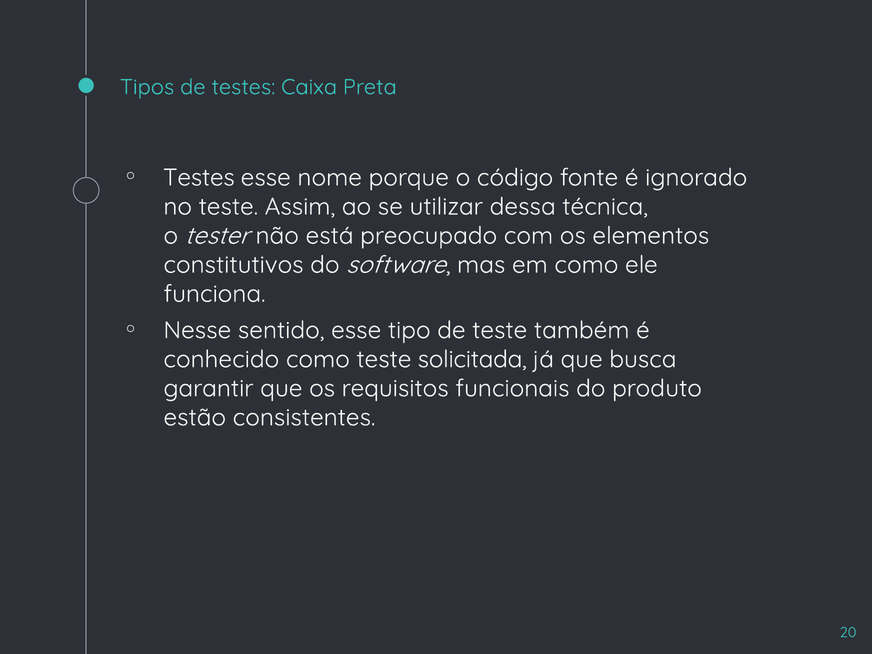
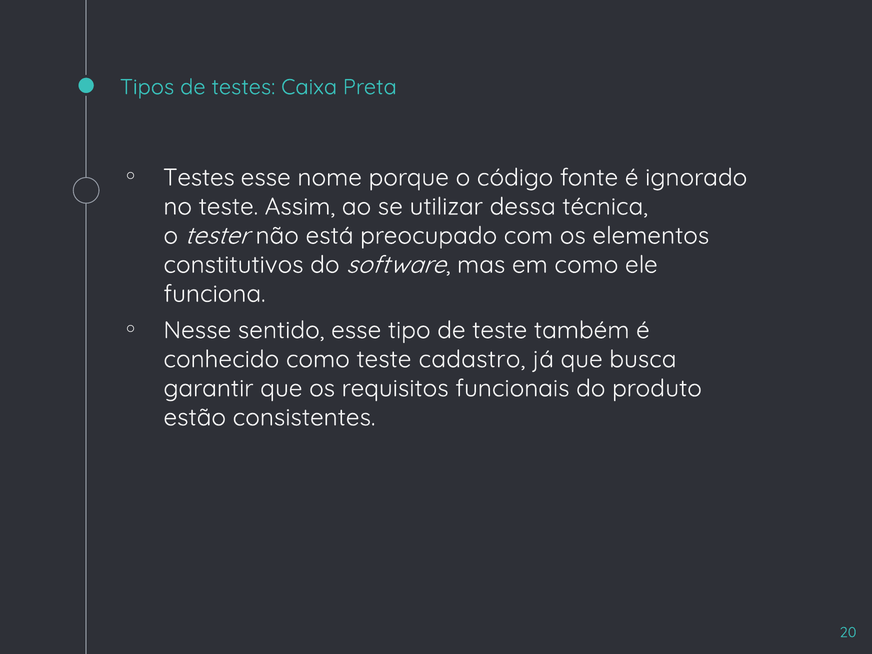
solicitada: solicitada -> cadastro
